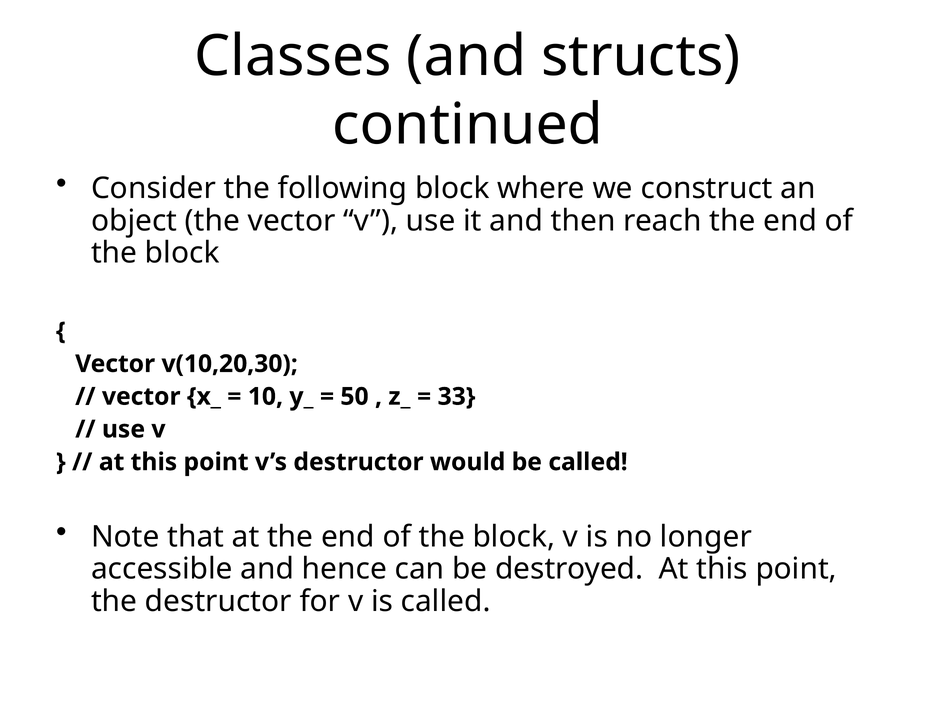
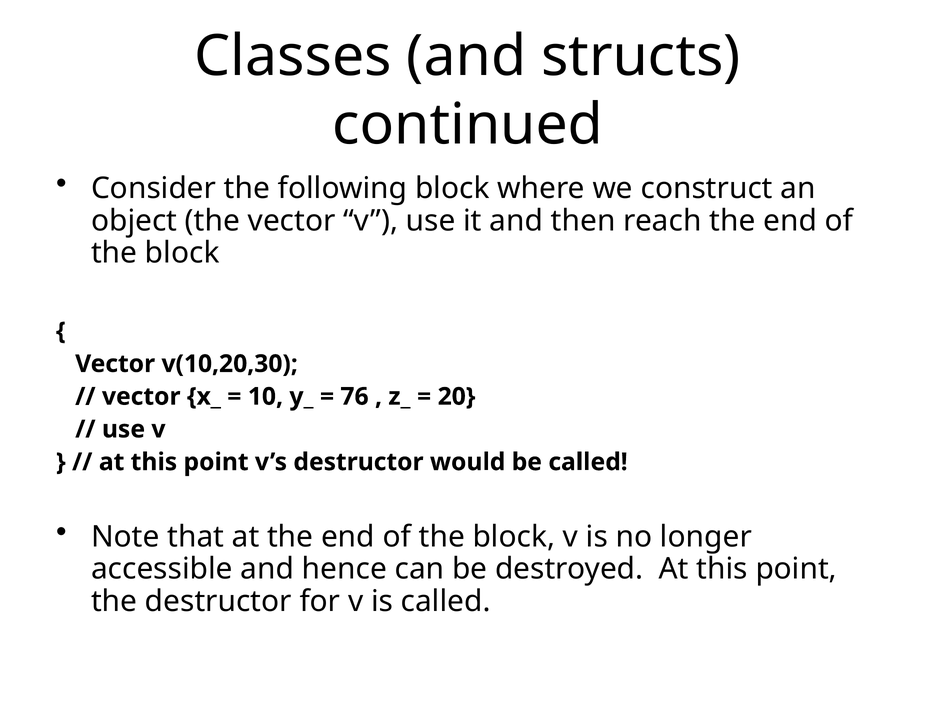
50: 50 -> 76
33: 33 -> 20
